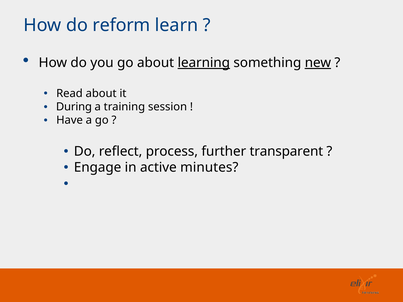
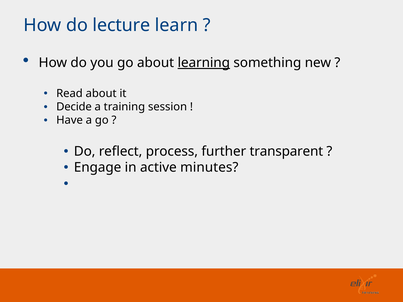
reform: reform -> lecture
new underline: present -> none
During: During -> Decide
